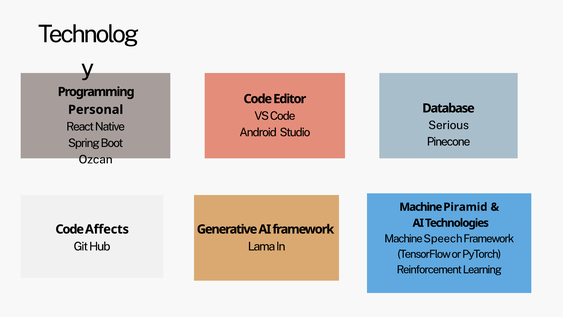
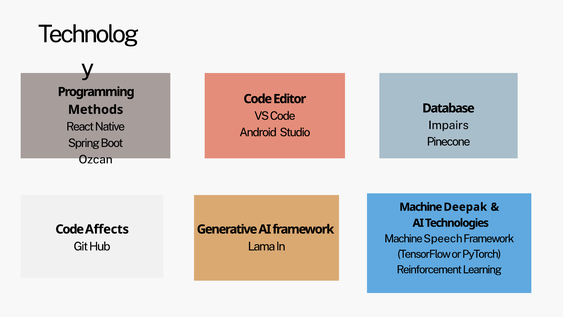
Personal: Personal -> Methods
Serious: Serious -> Impairs
Piramid: Piramid -> Deepak
